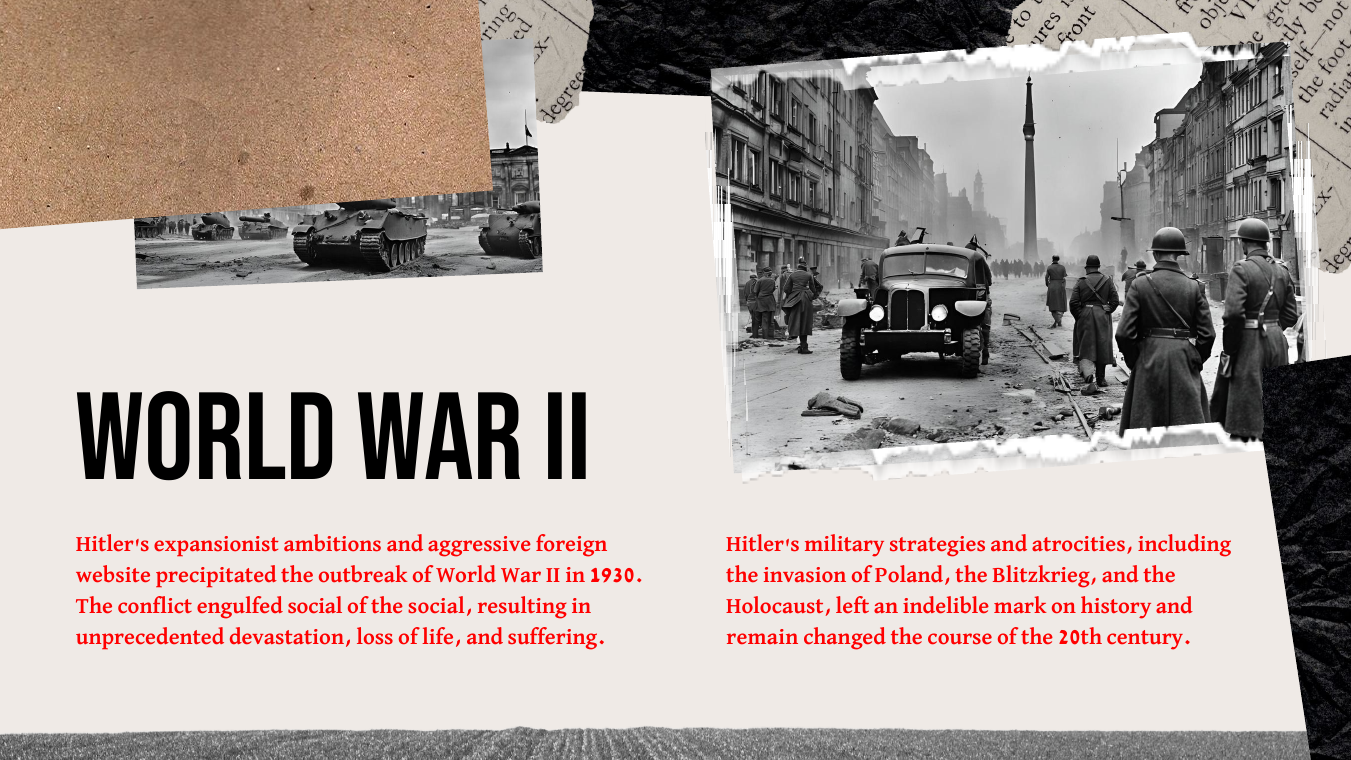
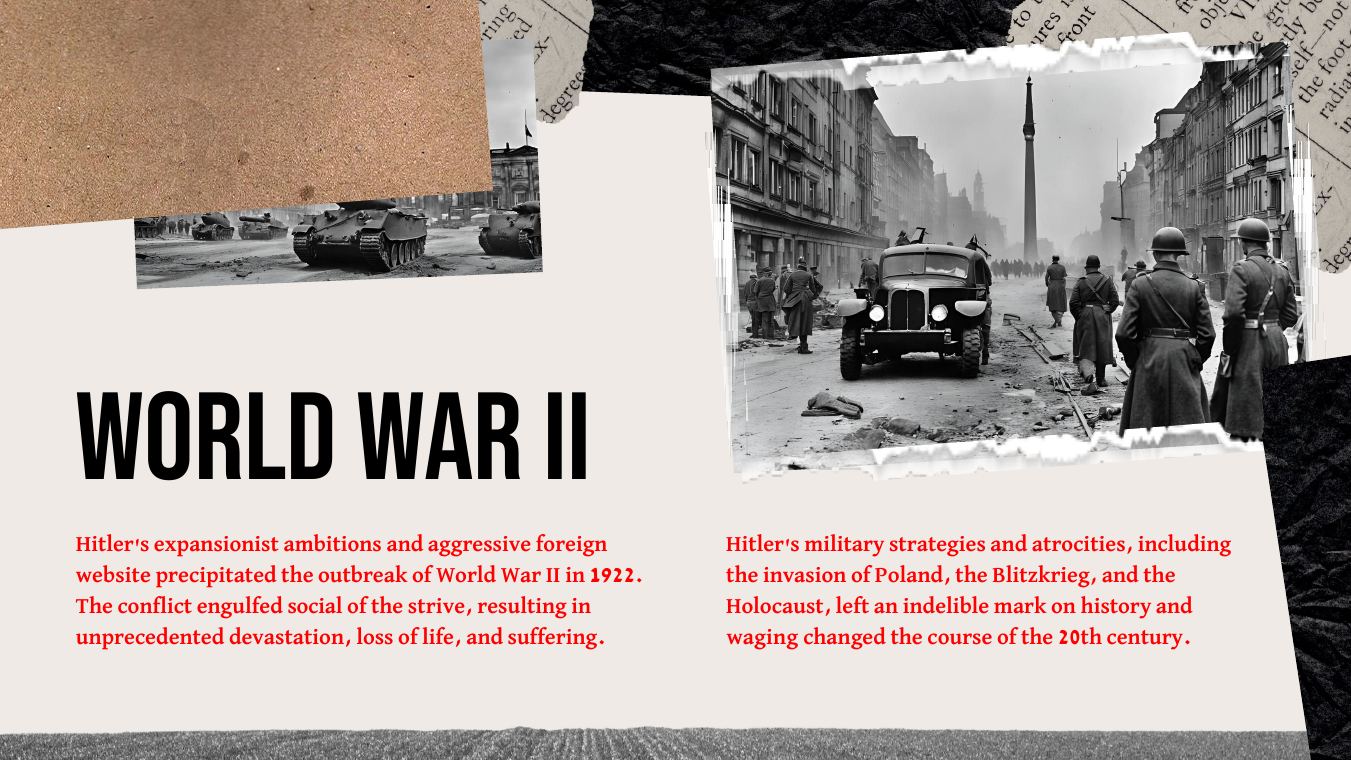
1930: 1930 -> 1922
the social: social -> strive
remain: remain -> waging
